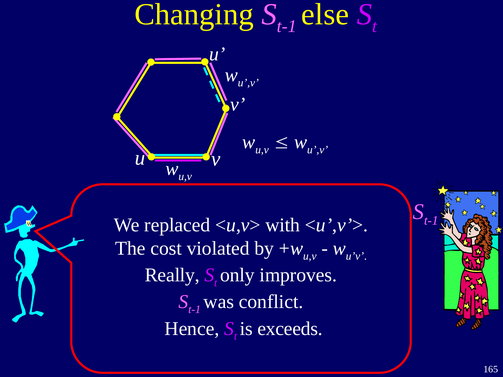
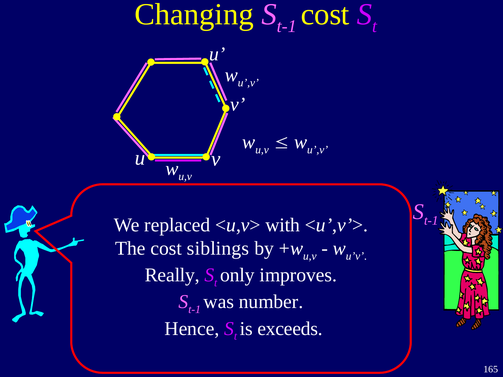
else at (325, 14): else -> cost
violated: violated -> siblings
conflict: conflict -> number
